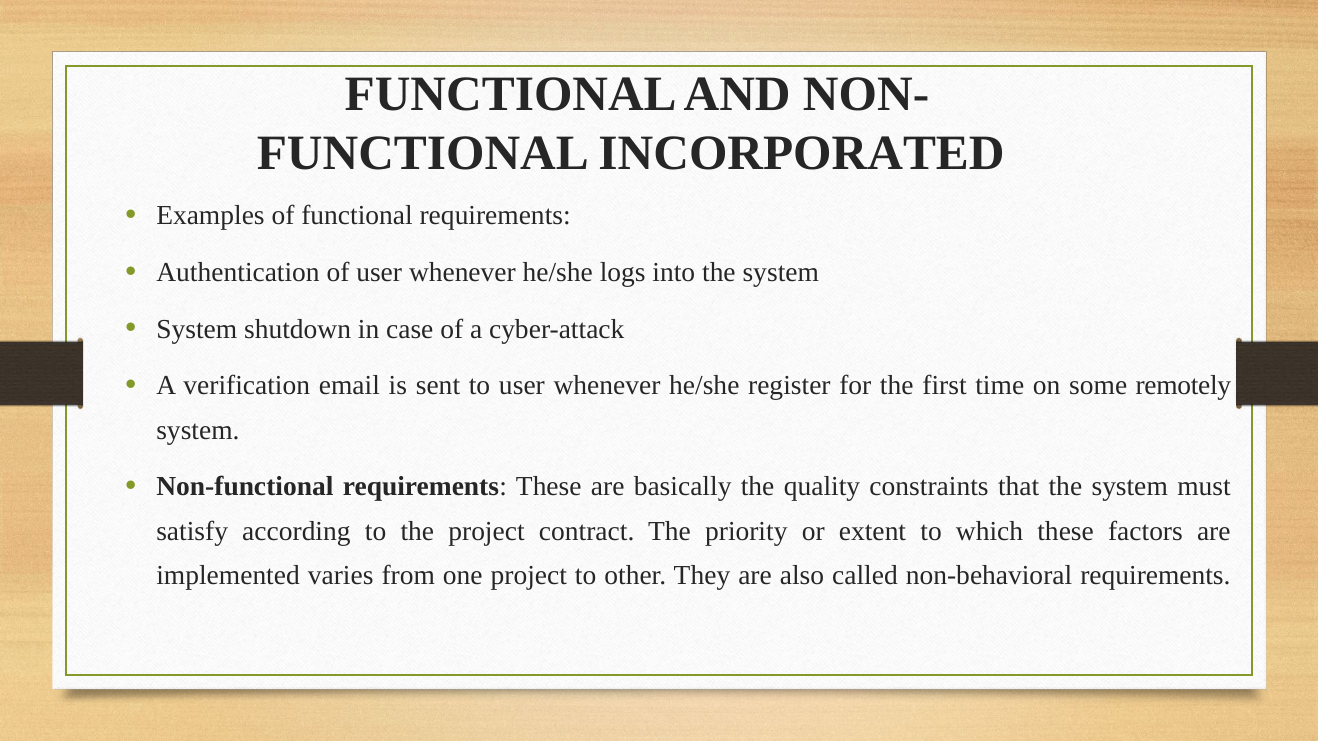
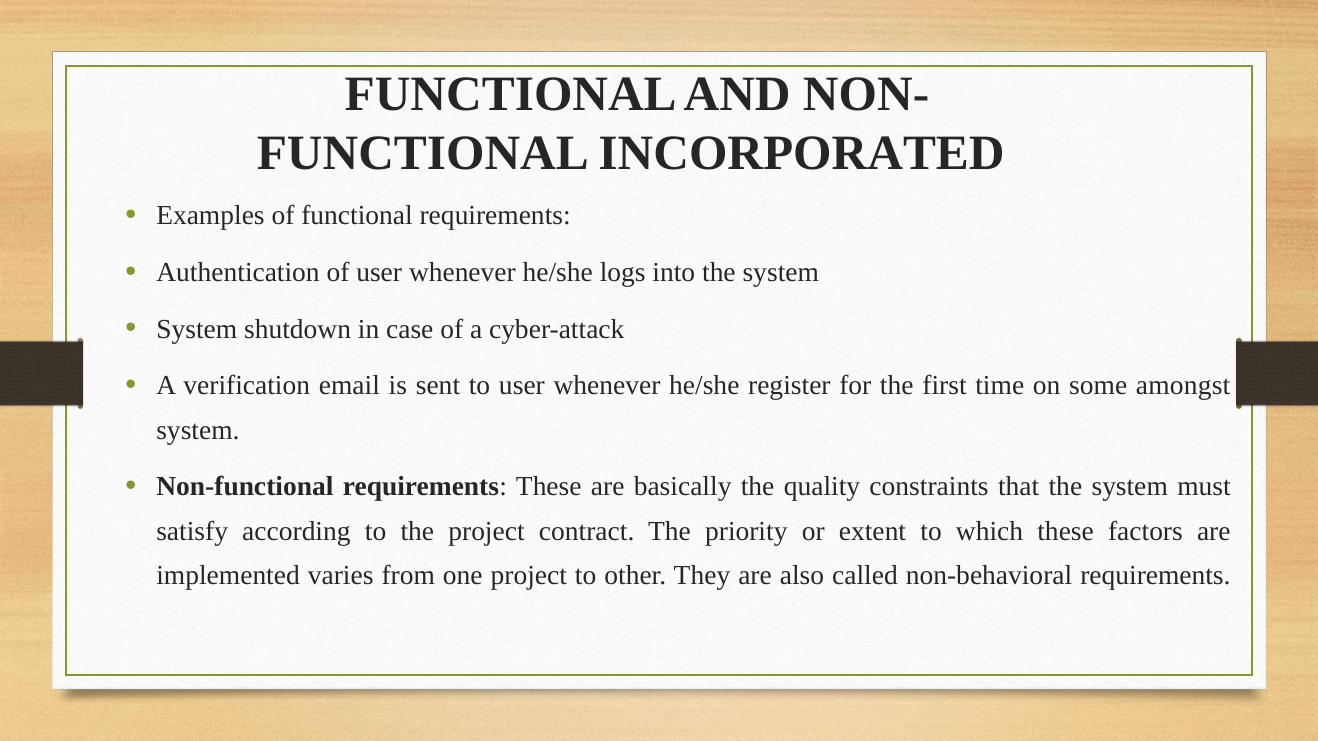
remotely: remotely -> amongst
